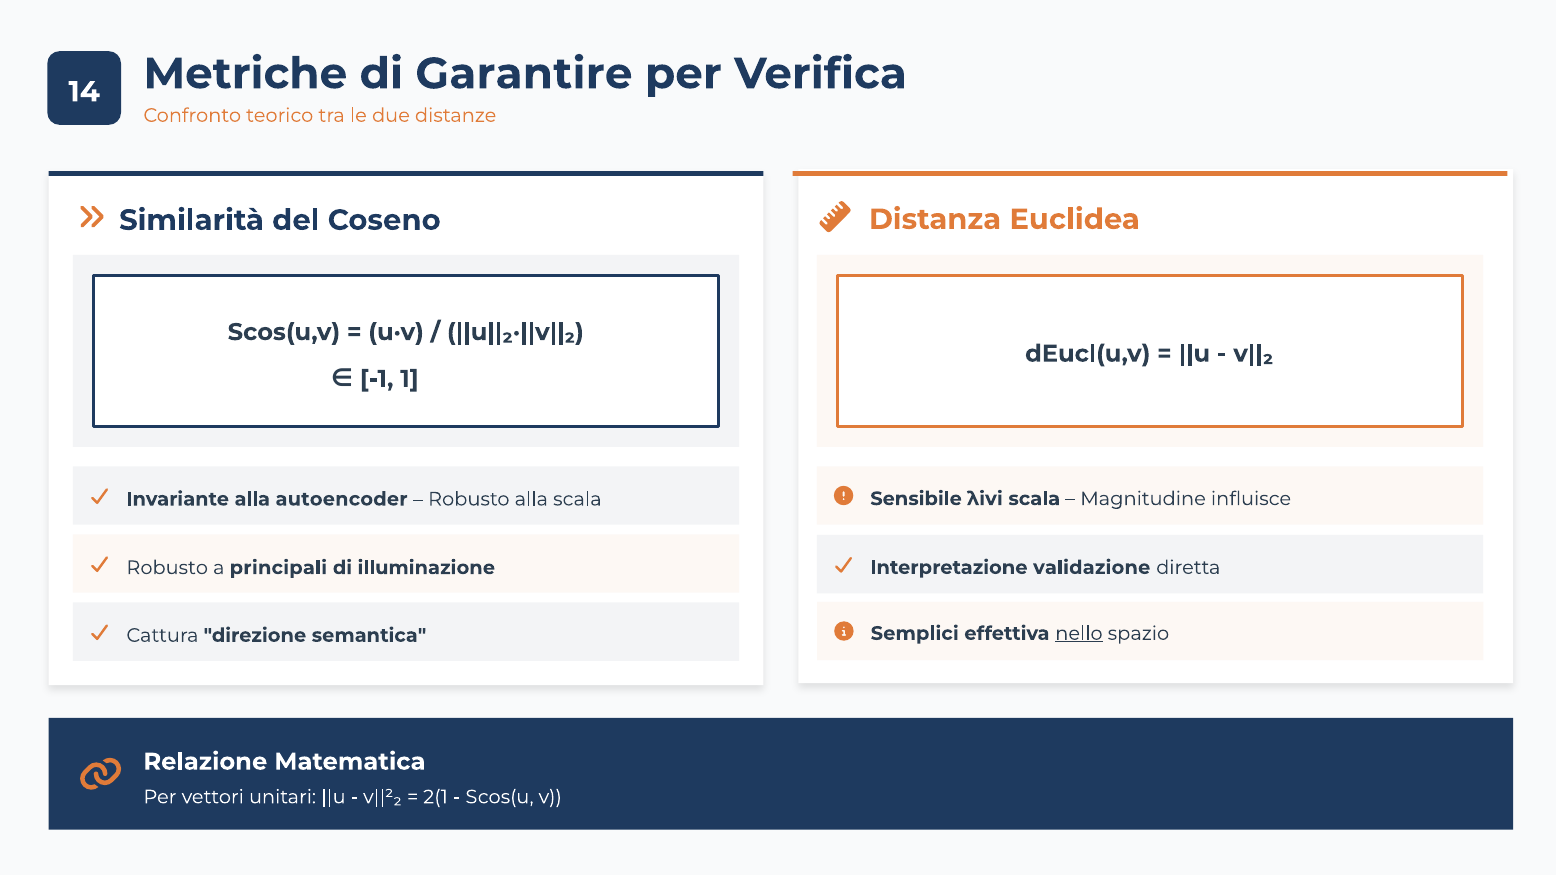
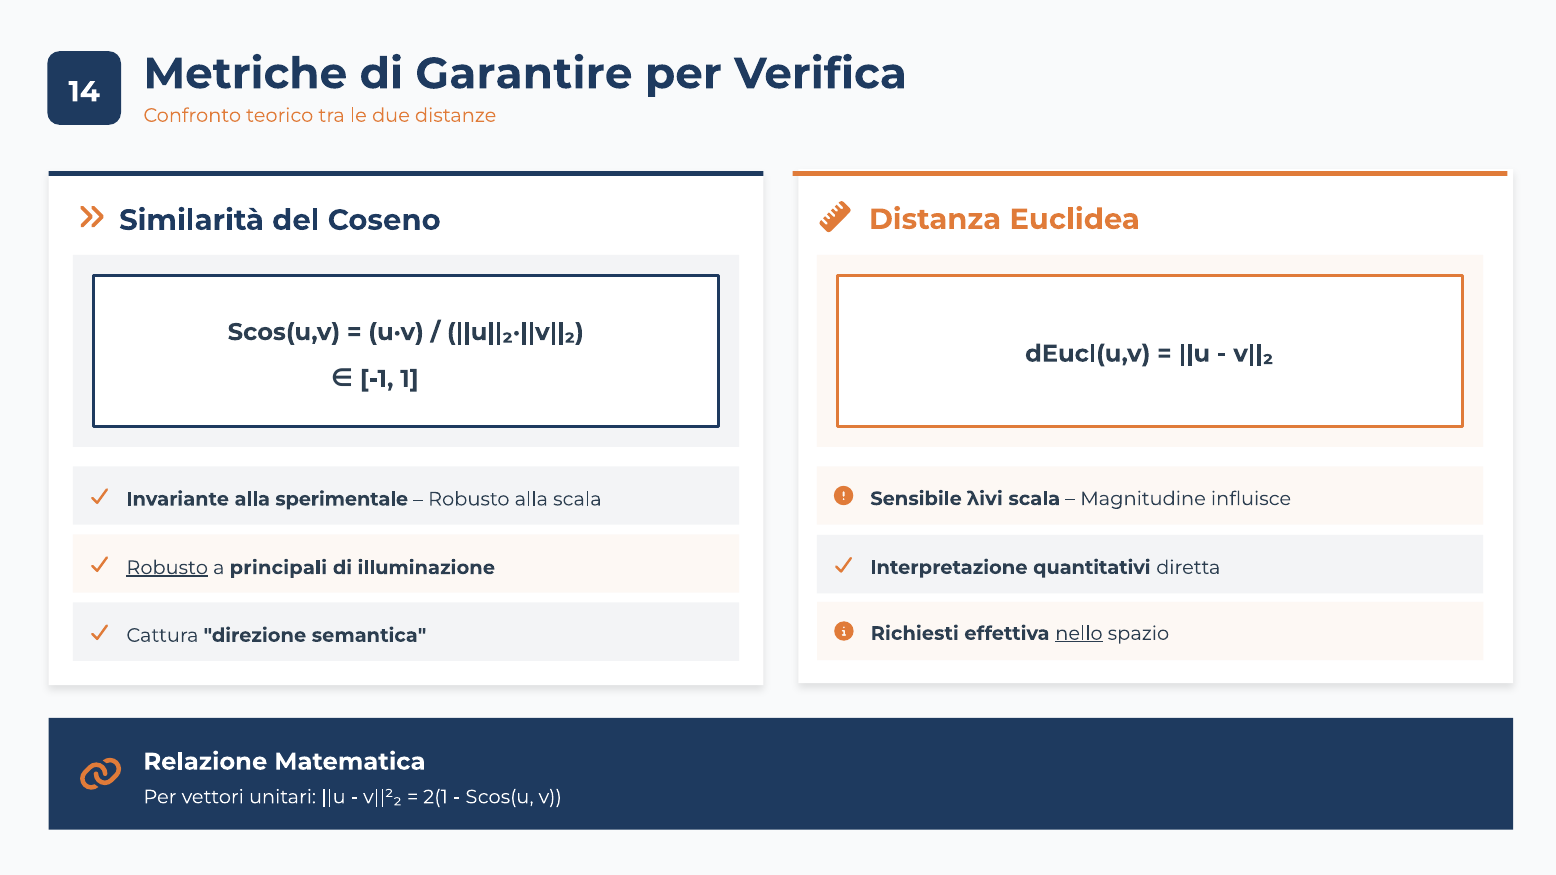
autoencoder: autoencoder -> sperimentale
validazione: validazione -> quantitativi
Robusto at (167, 568) underline: none -> present
Semplici: Semplici -> Richiesti
